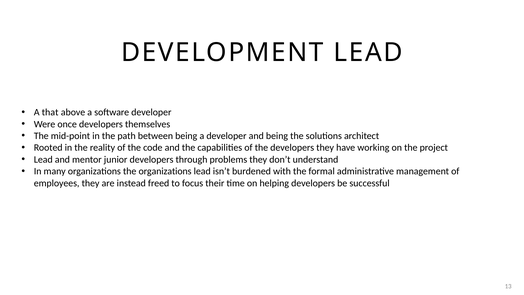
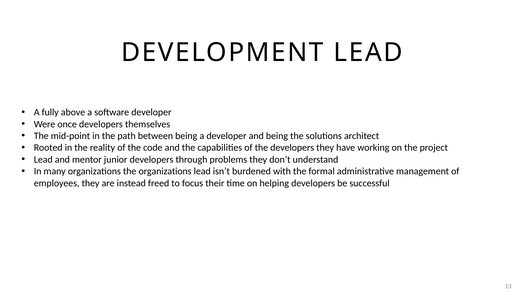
that: that -> fully
